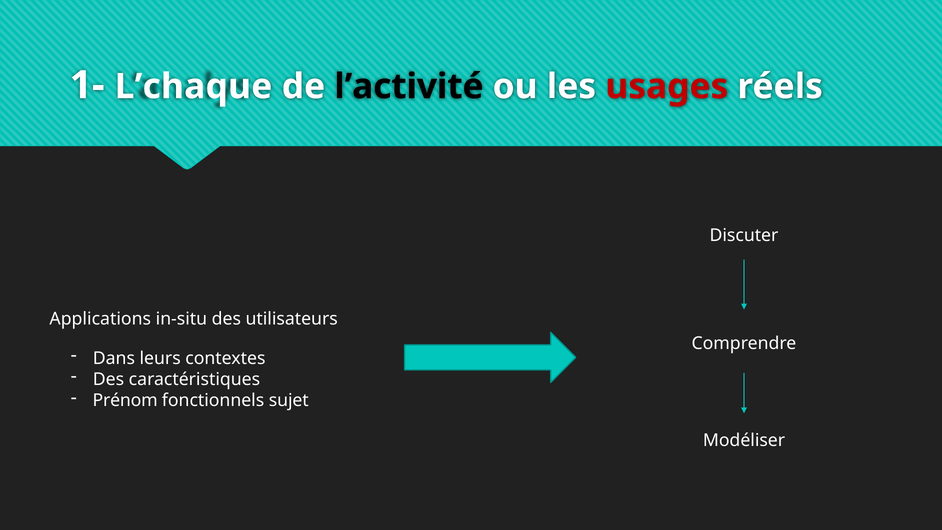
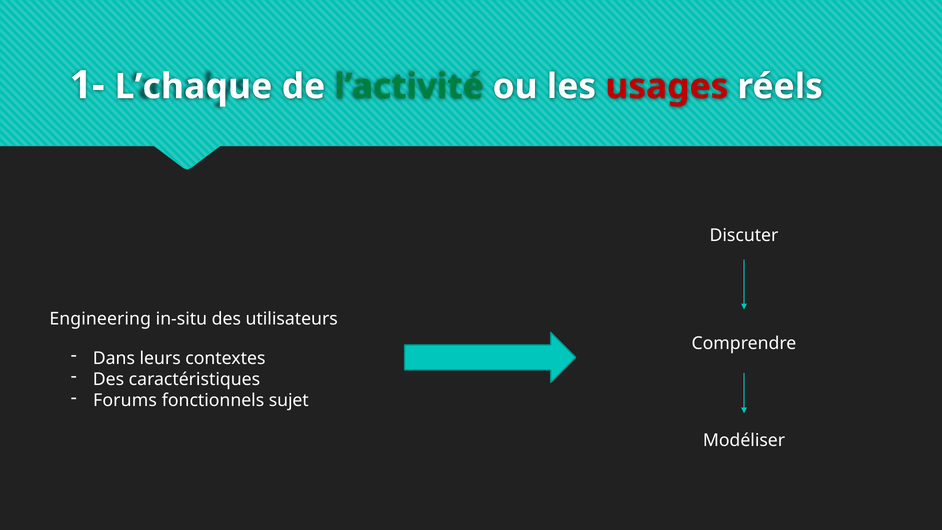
l’activité colour: black -> green
Applications: Applications -> Engineering
Prénom: Prénom -> Forums
